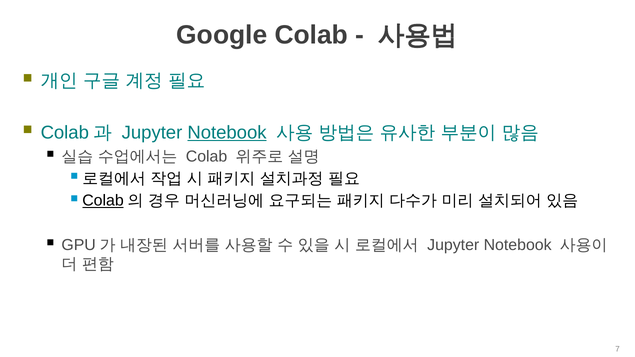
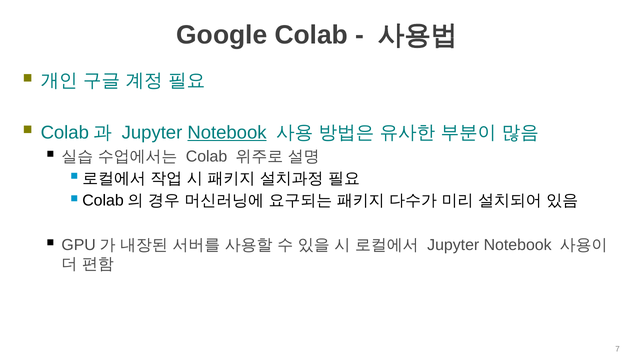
Colab at (103, 201) underline: present -> none
